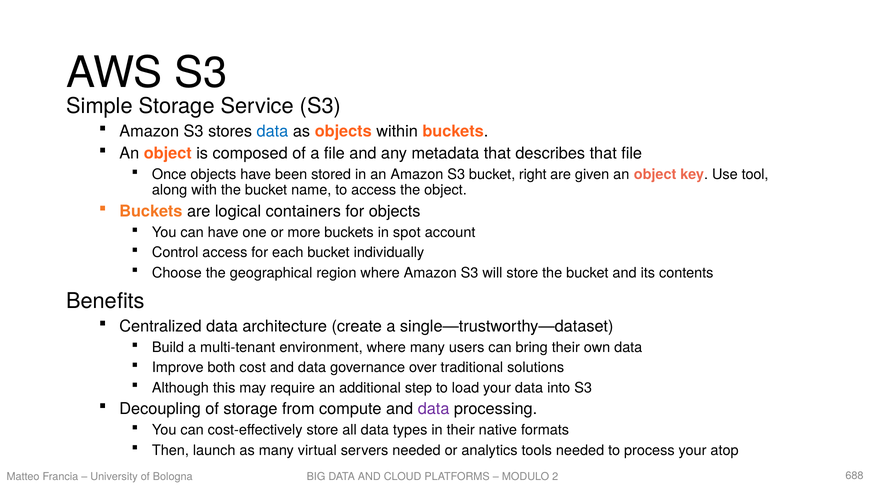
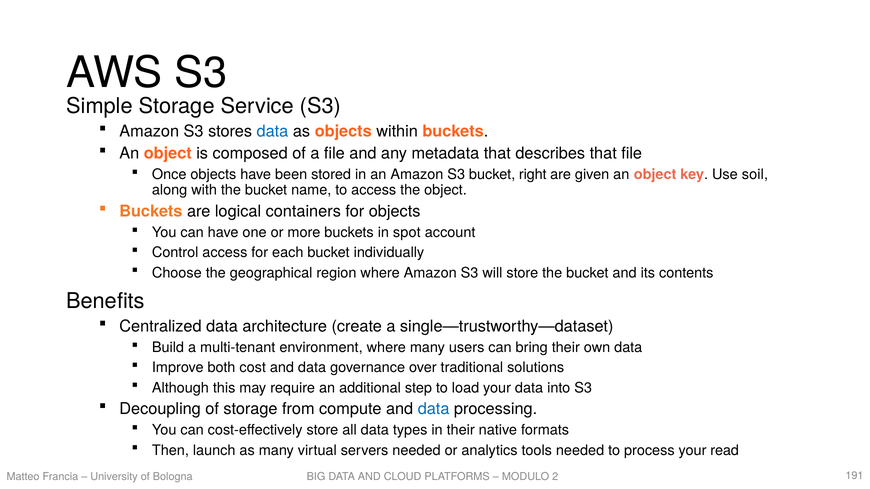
tool: tool -> soil
data at (434, 409) colour: purple -> blue
atop: atop -> read
688: 688 -> 191
